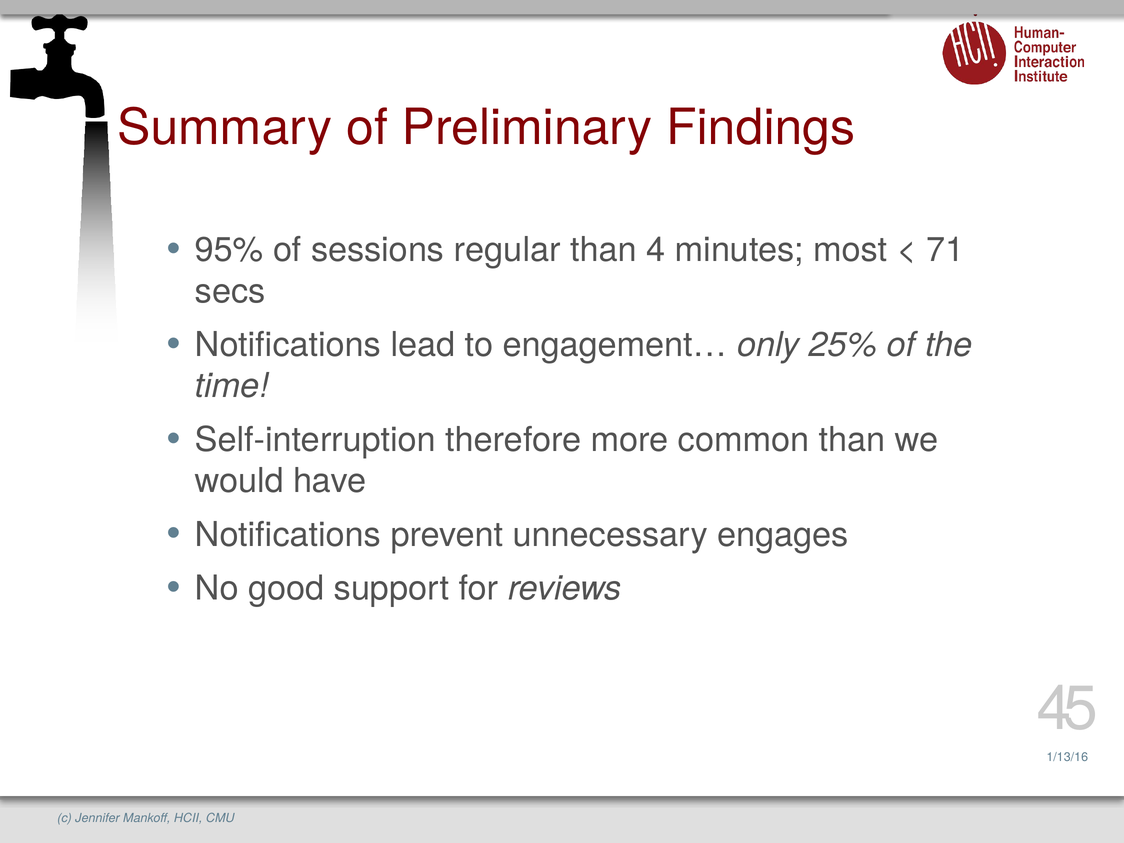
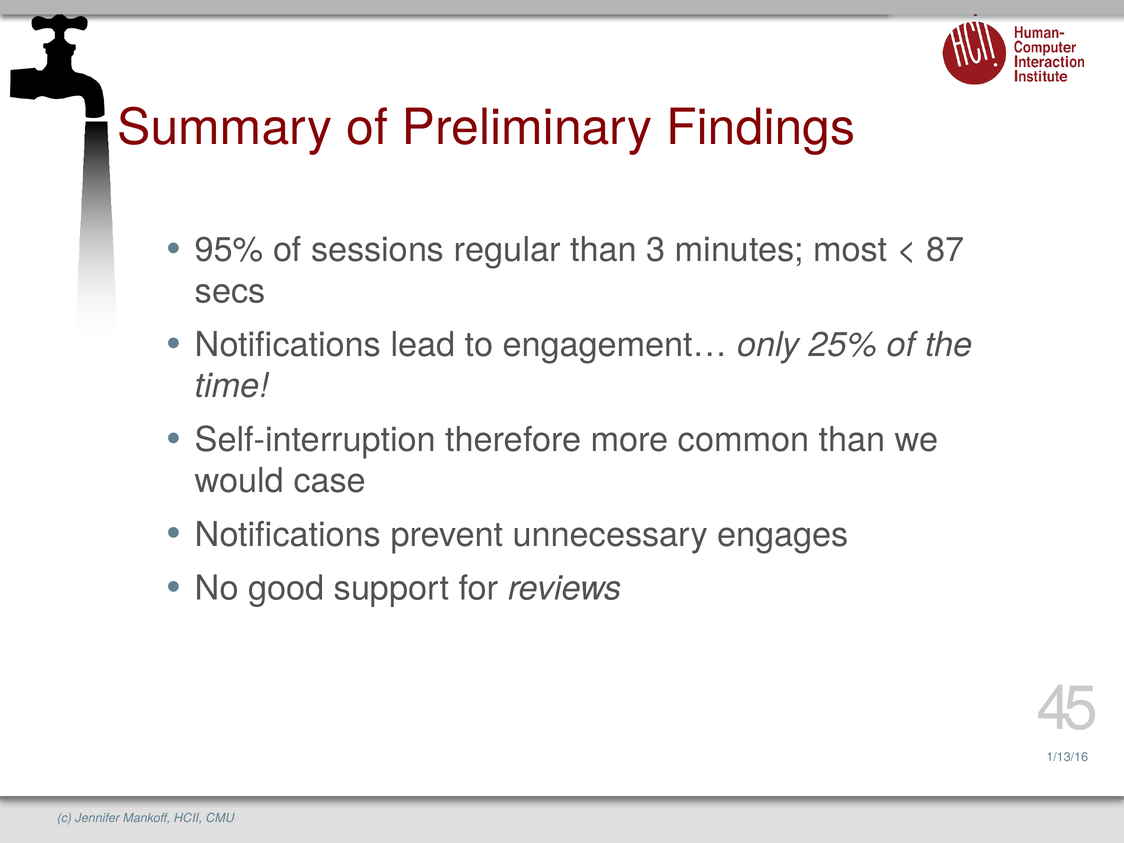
4: 4 -> 3
71: 71 -> 87
have: have -> case
